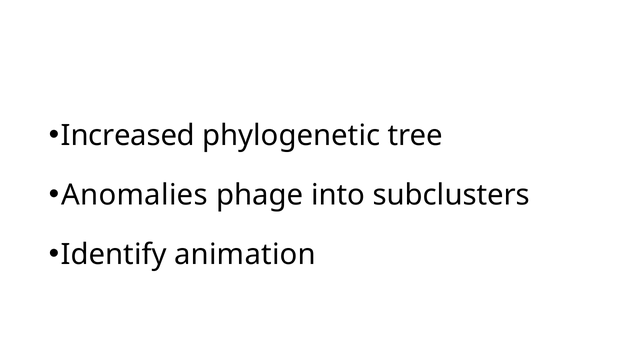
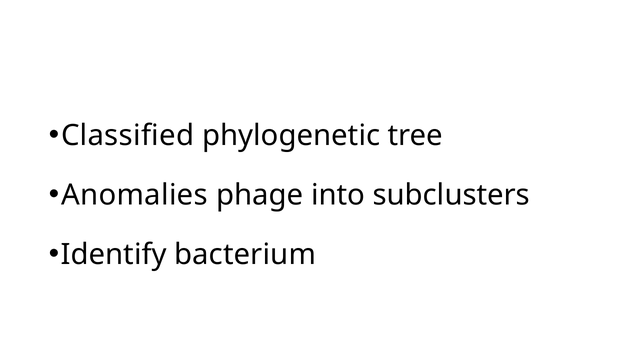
Increased: Increased -> Classified
animation: animation -> bacterium
